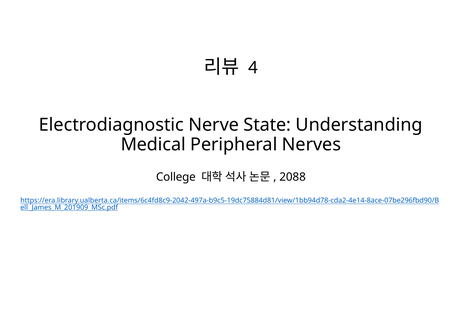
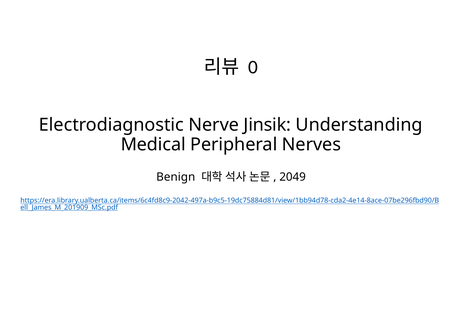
4: 4 -> 0
State: State -> Jinsik
College: College -> Benign
2088: 2088 -> 2049
